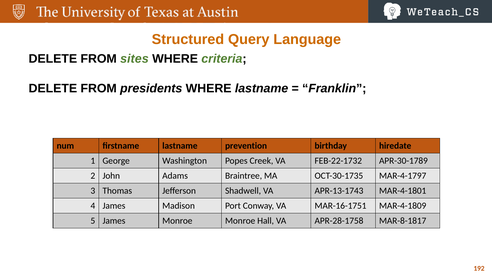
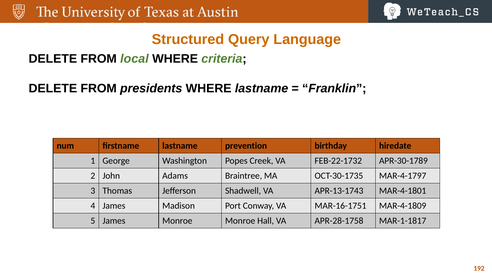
sites: sites -> local
MAR-8-1817: MAR-8-1817 -> MAR-1-1817
